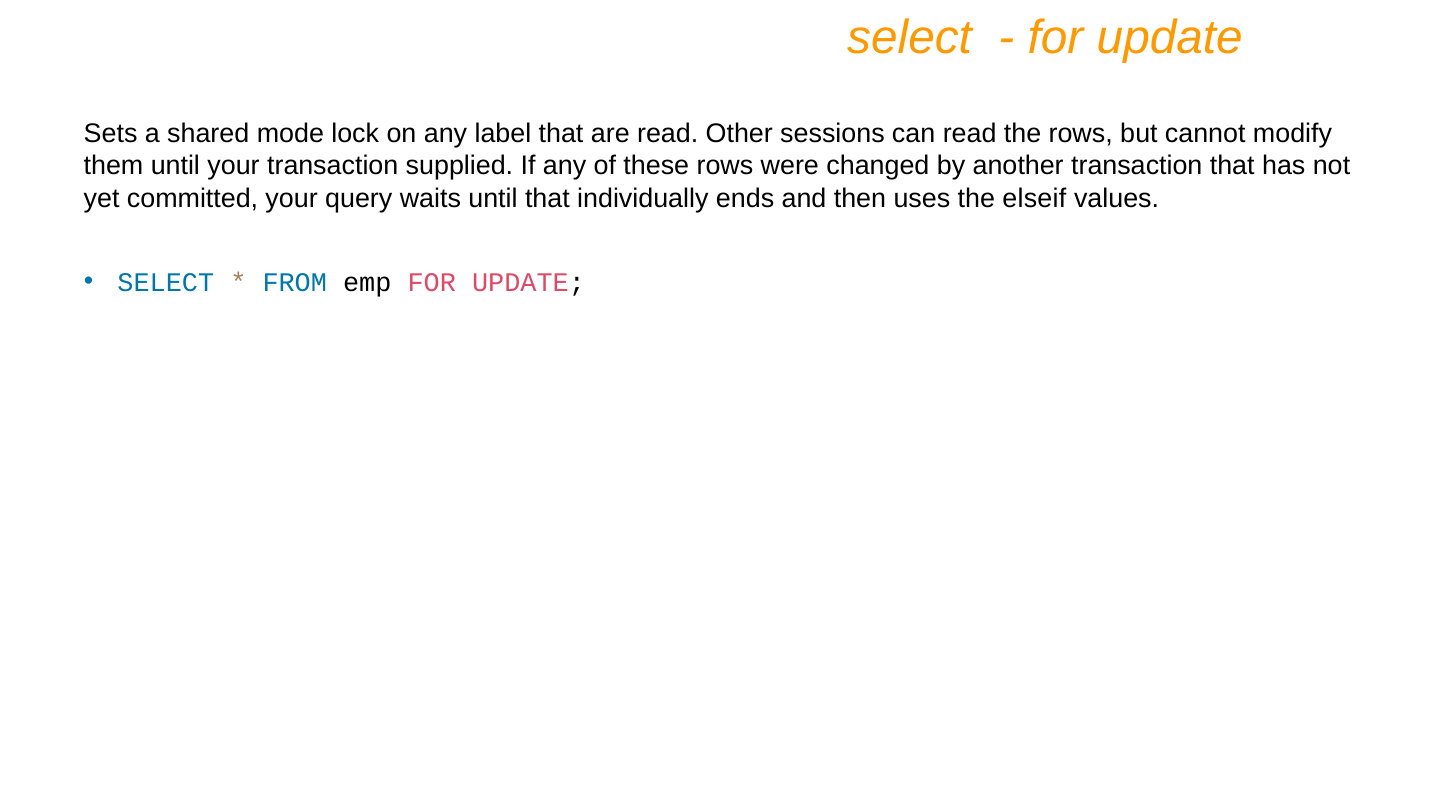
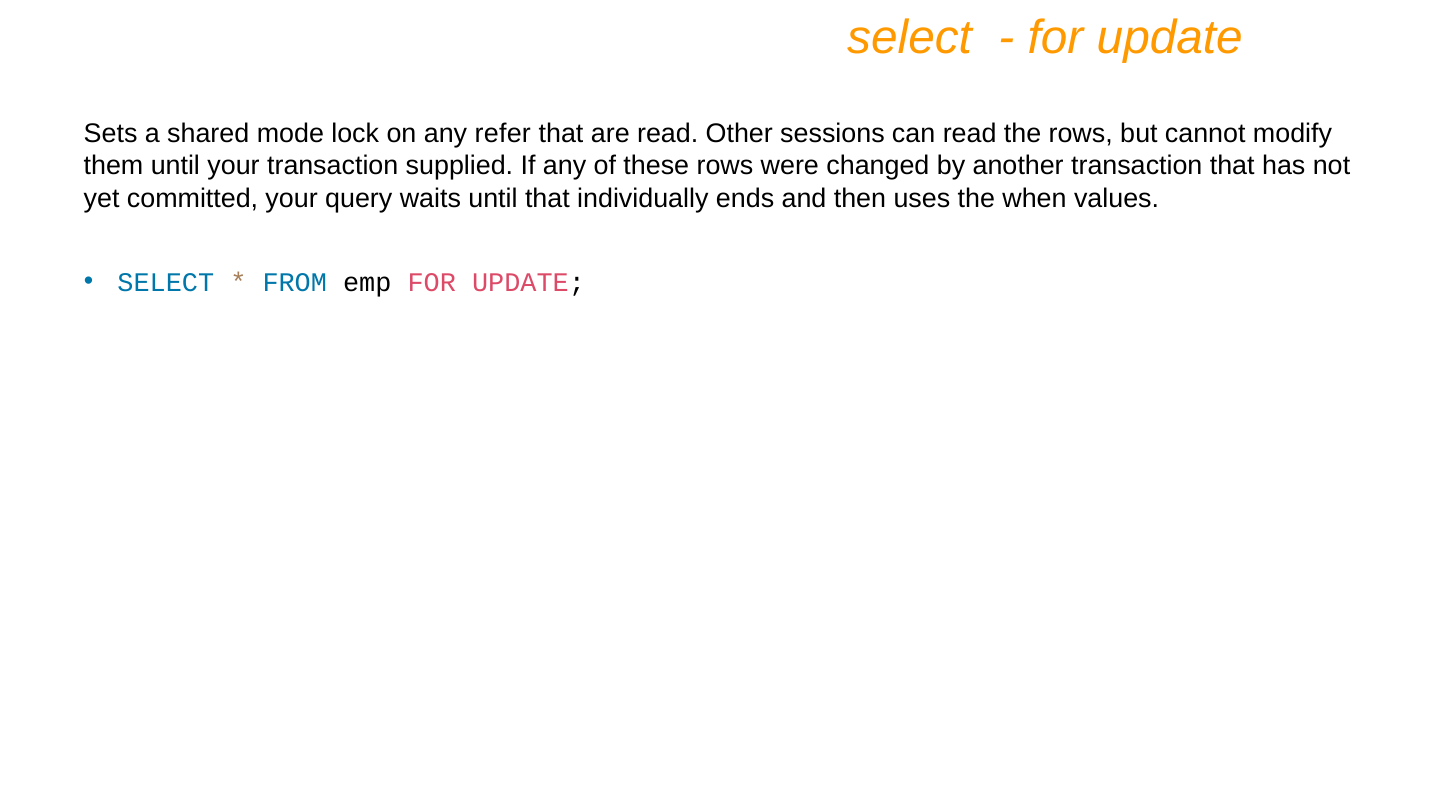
label: label -> refer
elseif: elseif -> when
